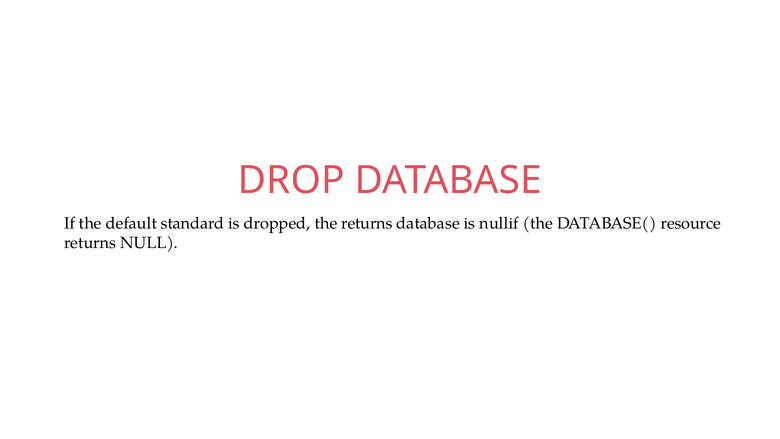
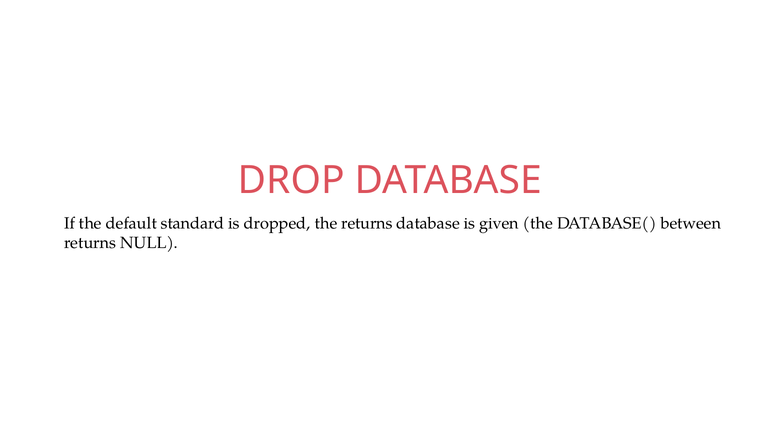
nullif: nullif -> given
resource: resource -> between
